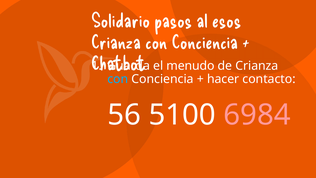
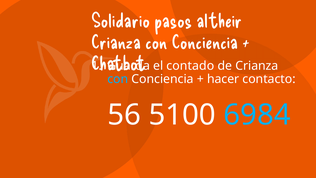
esos: esos -> their
menudo: menudo -> contado
6984 colour: pink -> light blue
